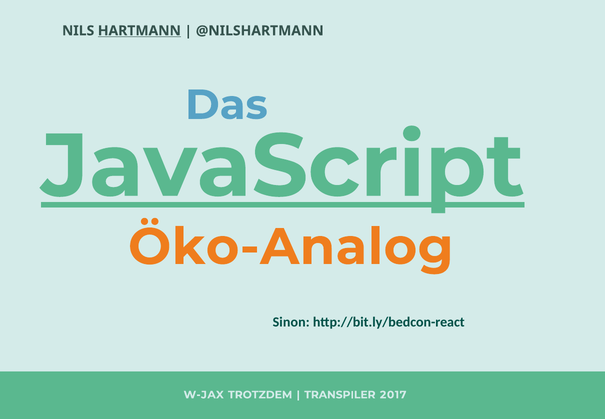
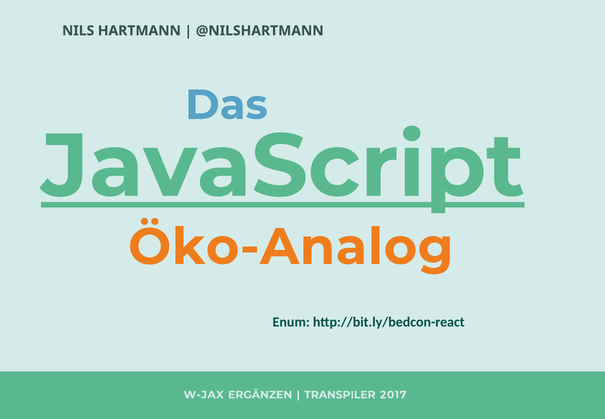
HARTMANN underline: present -> none
Sinon: Sinon -> Enum
TROTZDEM: TROTZDEM -> ERGÄNZEN
